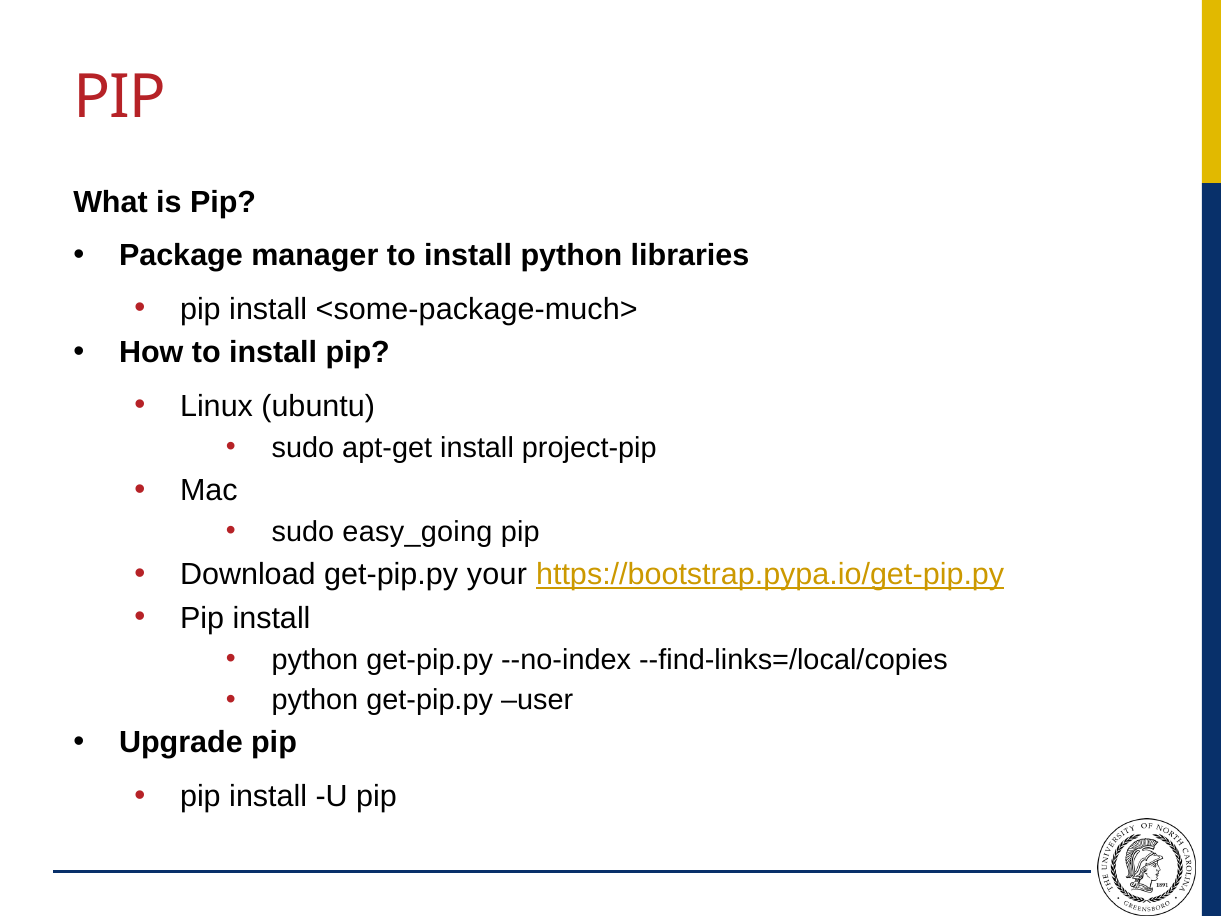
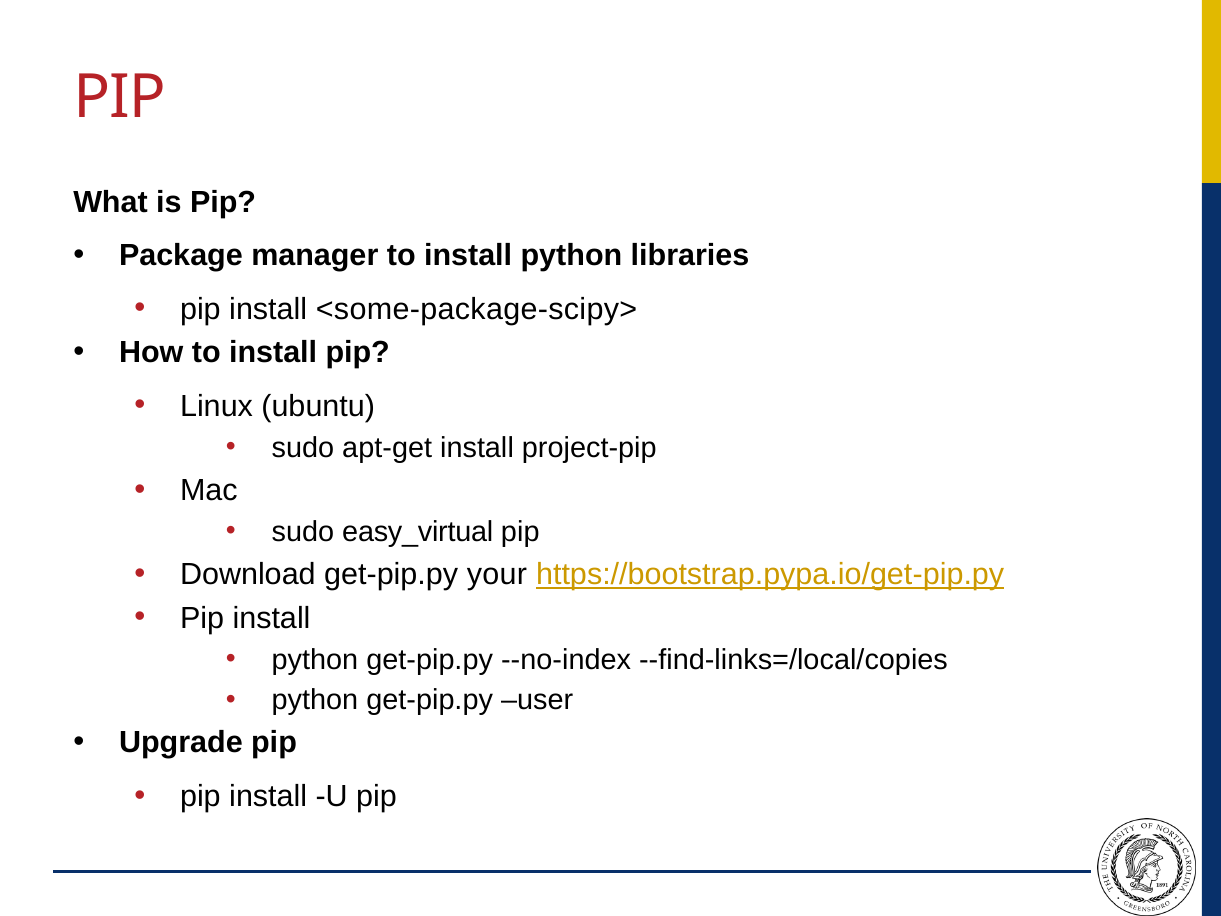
<some-package-much>: <some-package-much> -> <some-package-scipy>
easy_going: easy_going -> easy_virtual
